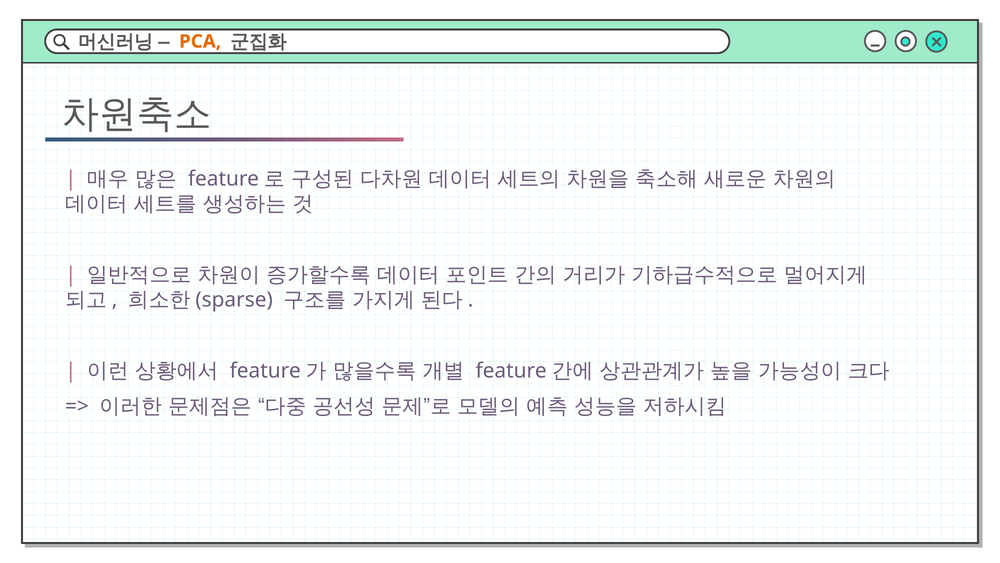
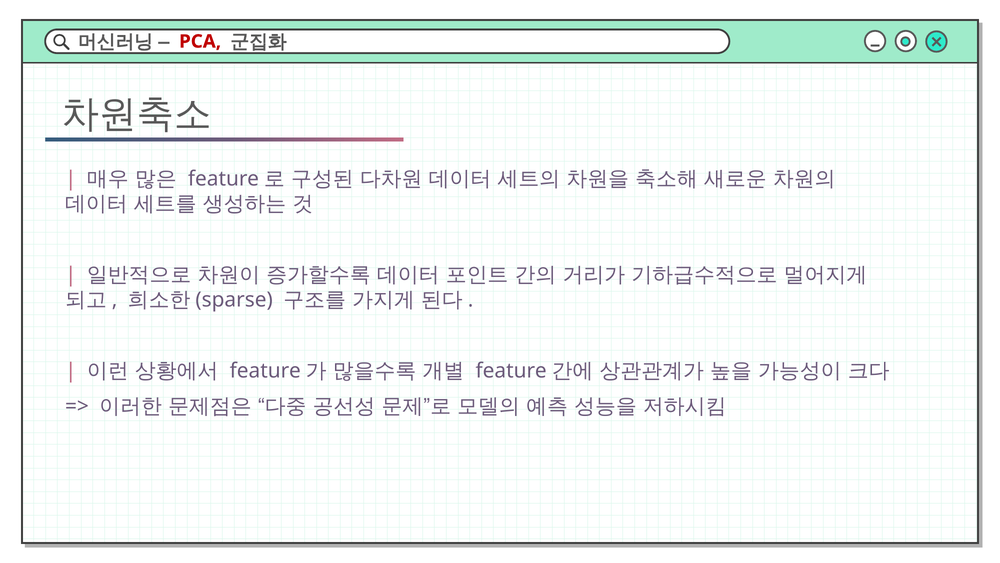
PCA colour: orange -> red
